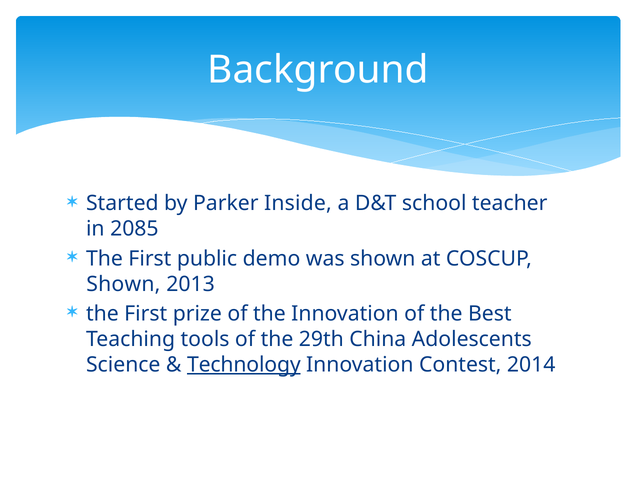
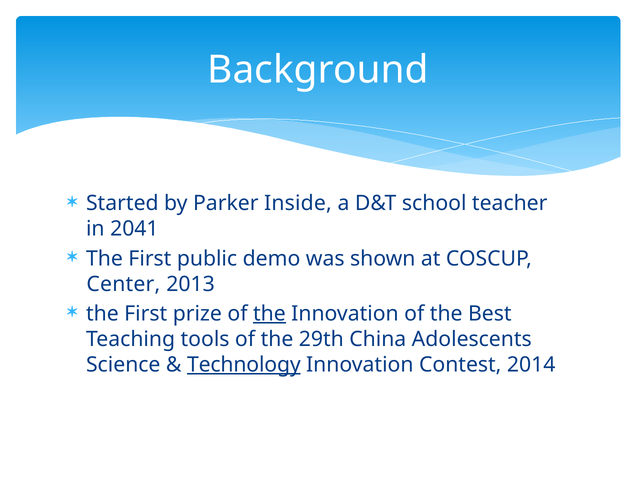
2085: 2085 -> 2041
Shown at (123, 284): Shown -> Center
the at (269, 314) underline: none -> present
